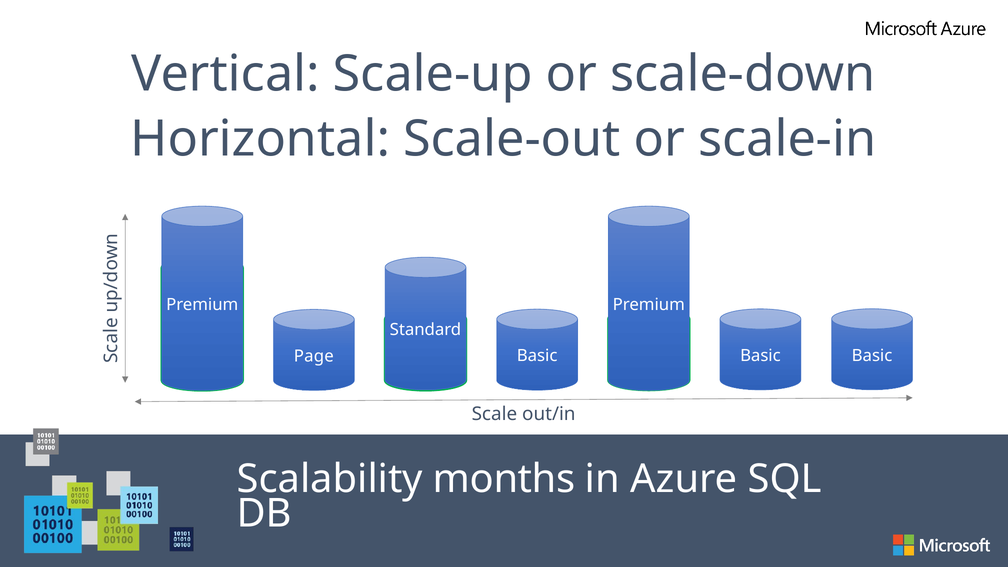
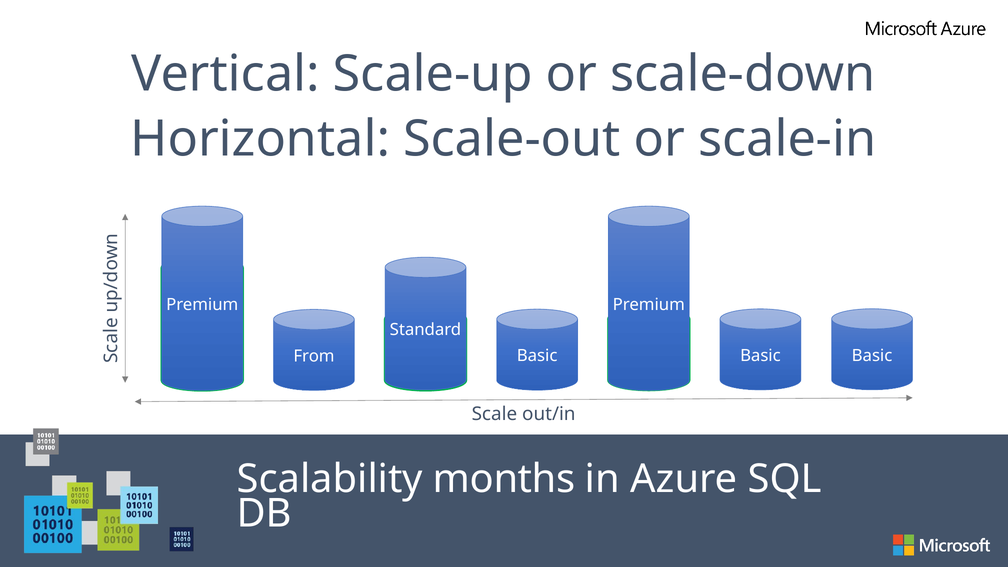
Page: Page -> From
